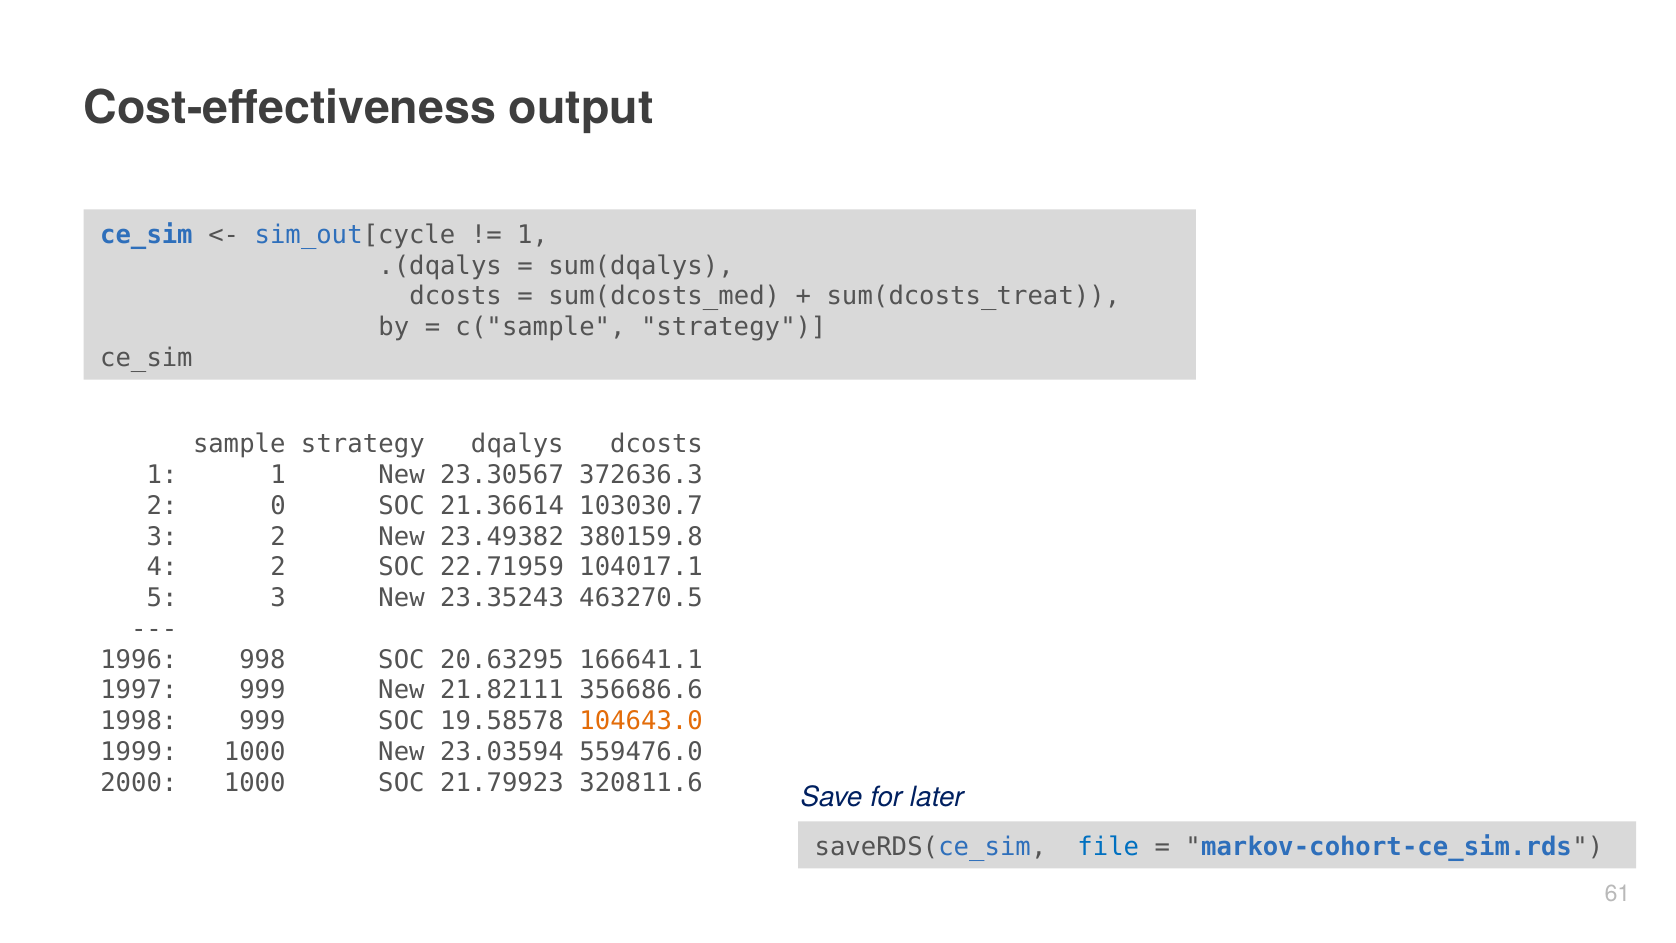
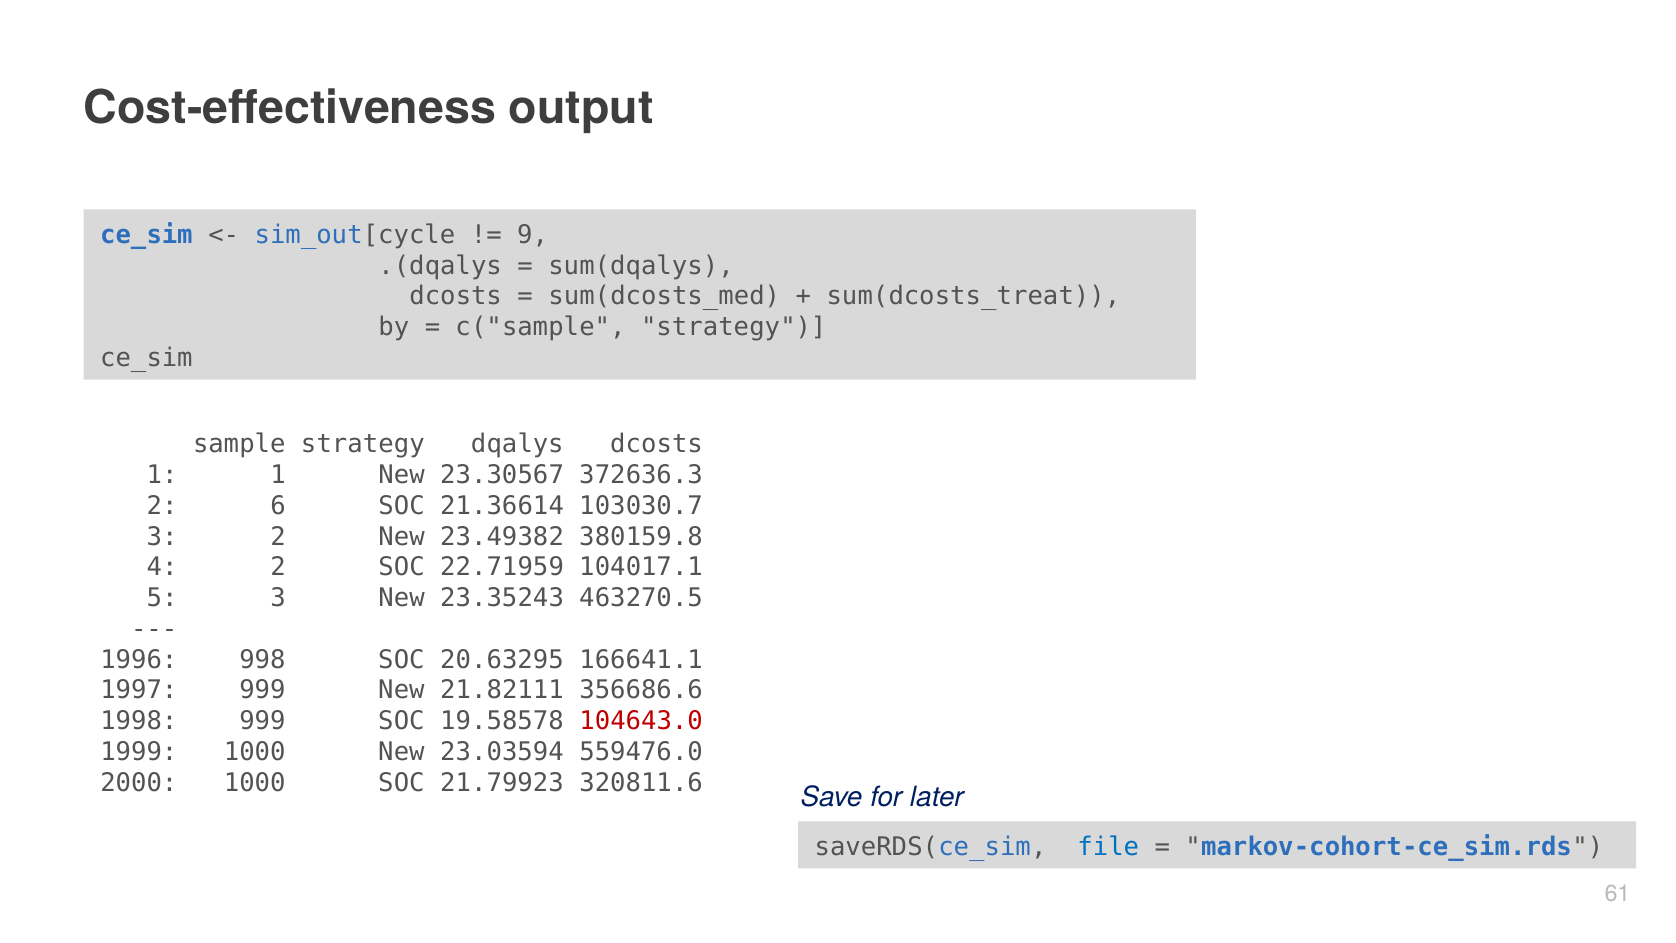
1 at (533, 235): 1 -> 9
0: 0 -> 6
104643.0 colour: orange -> red
